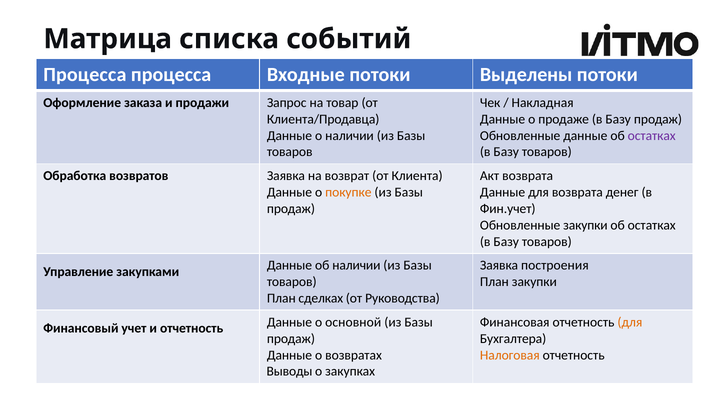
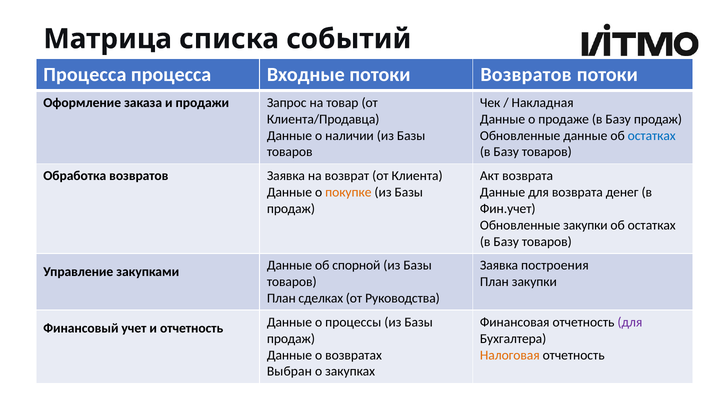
потоки Выделены: Выделены -> Возвратов
остатках at (652, 136) colour: purple -> blue
об наличии: наличии -> спорной
для at (630, 322) colour: orange -> purple
основной: основной -> процессы
Выводы: Выводы -> Выбран
